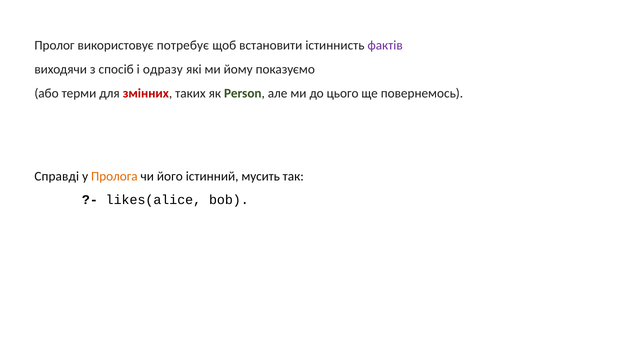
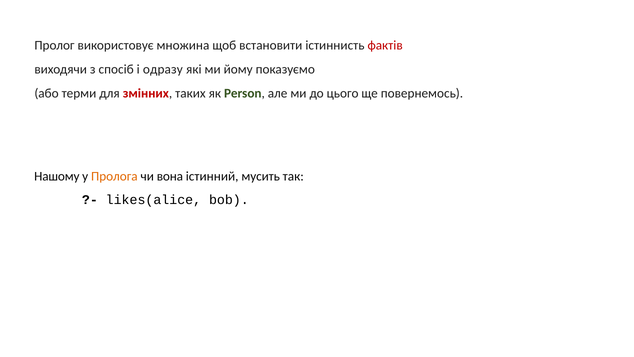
потребує: потребує -> множина
фактів colour: purple -> red
Справді: Справді -> Нашому
його: його -> вона
